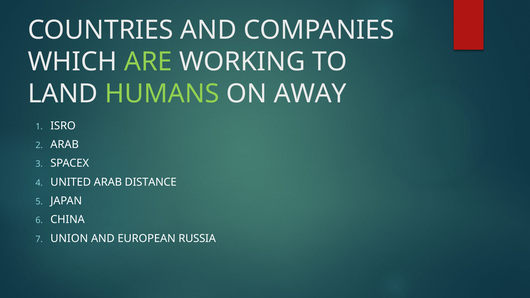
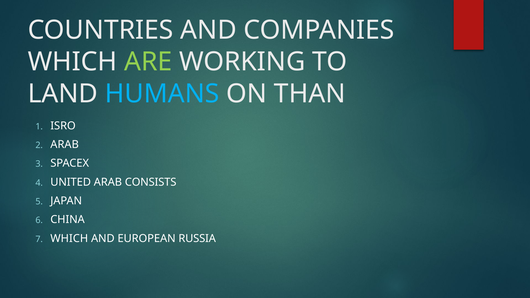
HUMANS colour: light green -> light blue
AWAY: AWAY -> THAN
DISTANCE: DISTANCE -> CONSISTS
UNION at (69, 239): UNION -> WHICH
